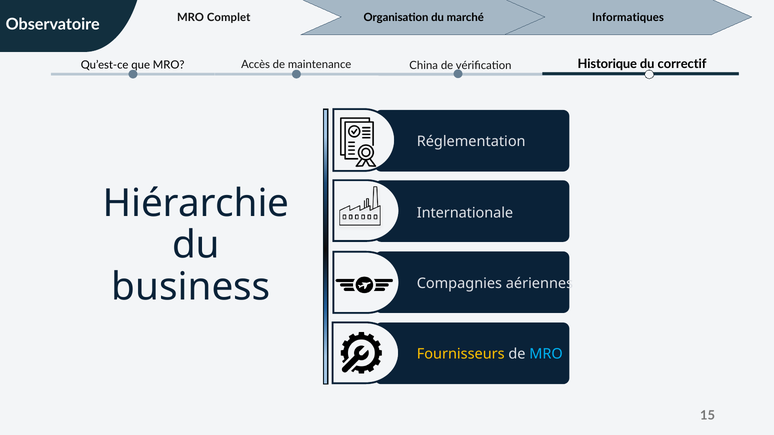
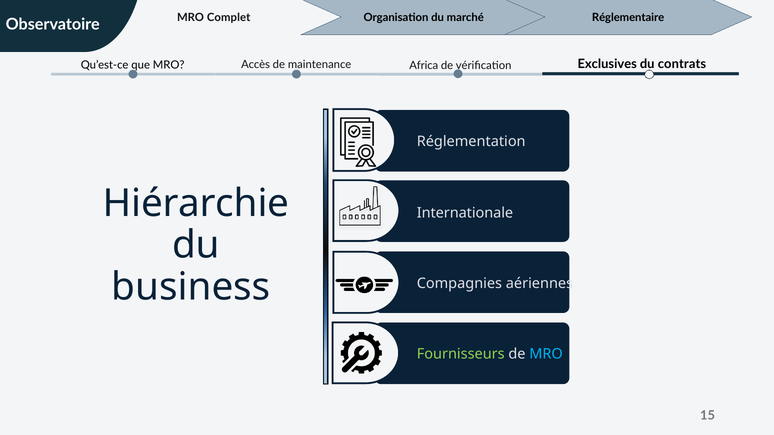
Informatiques: Informatiques -> Réglementaire
China: China -> Africa
Historique: Historique -> Exclusives
correctif: correctif -> contrats
Fournisseurs colour: yellow -> light green
